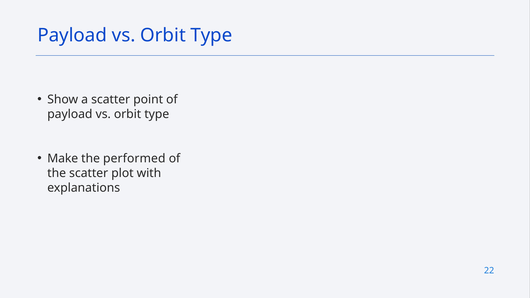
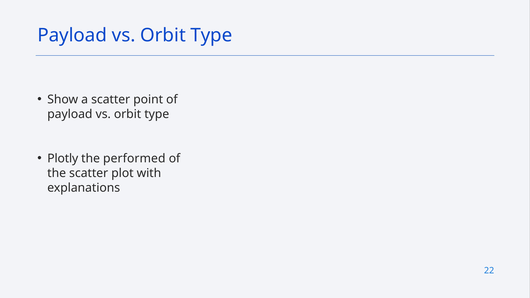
Make: Make -> Plotly
